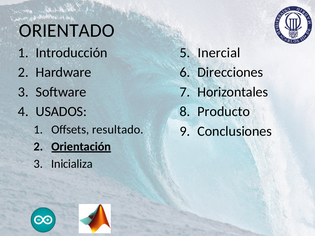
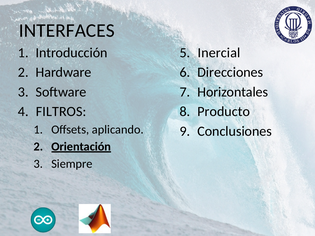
ORIENTADO: ORIENTADO -> INTERFACES
USADOS: USADOS -> FILTROS
resultado: resultado -> aplicando
Inicializa: Inicializa -> Siempre
